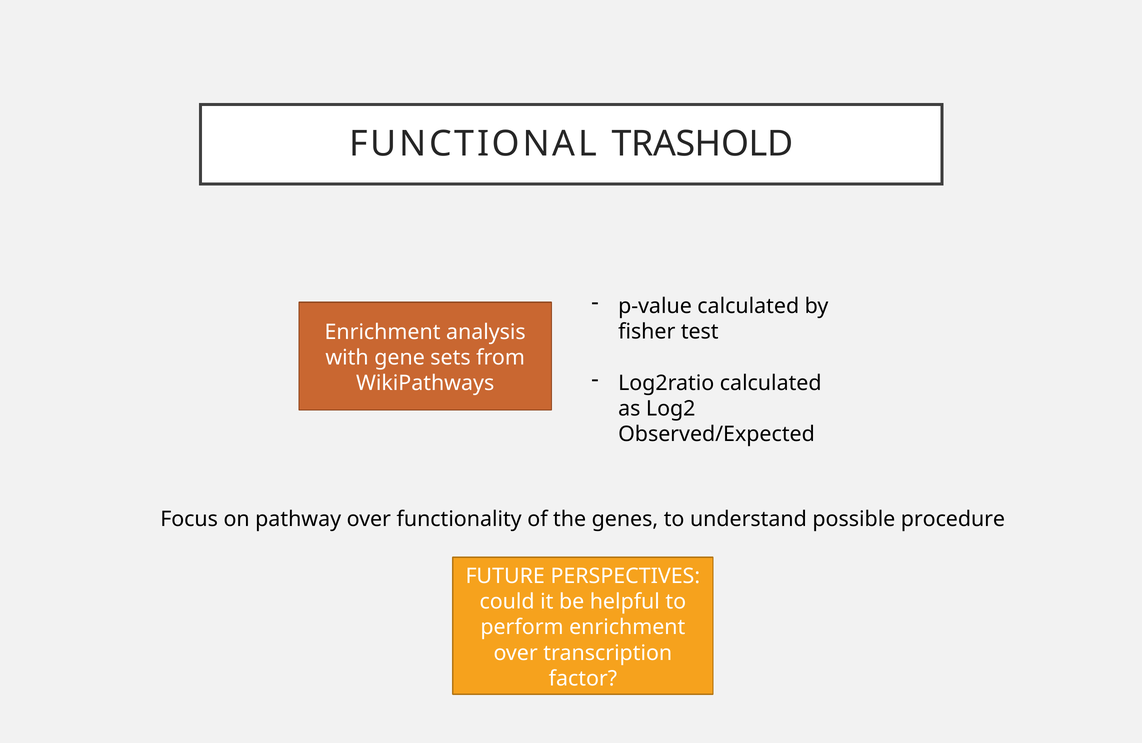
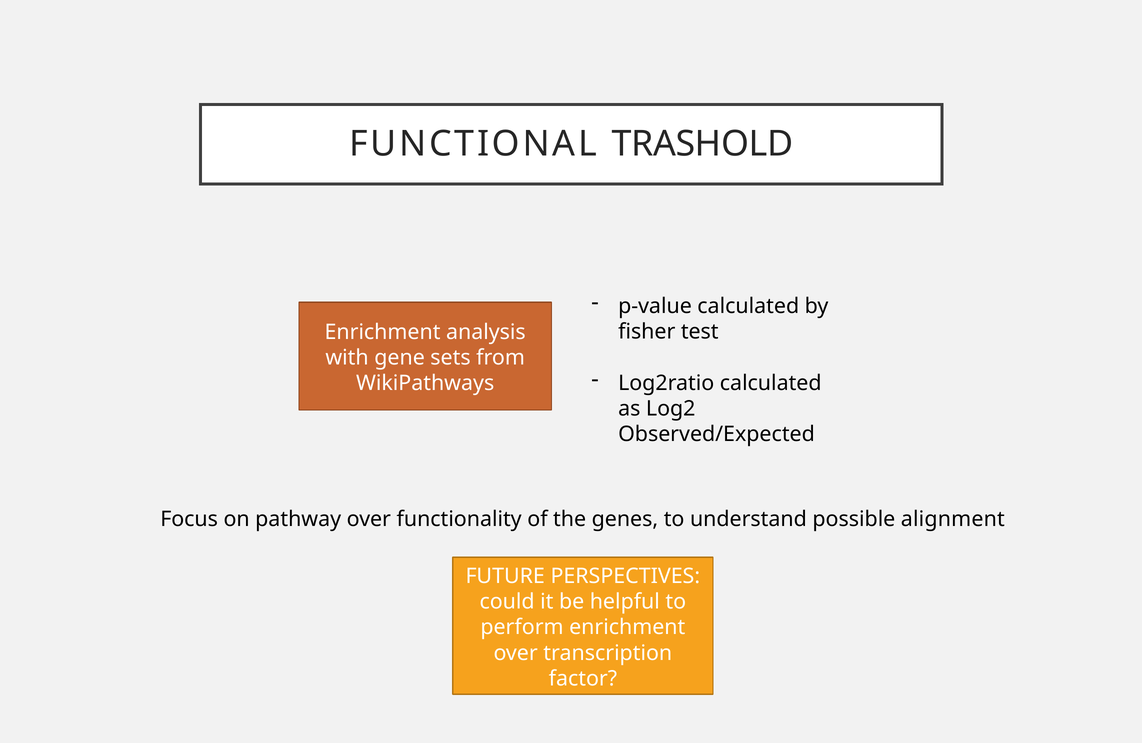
procedure: procedure -> alignment
